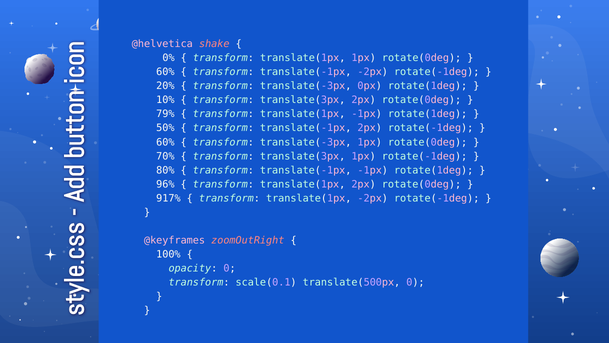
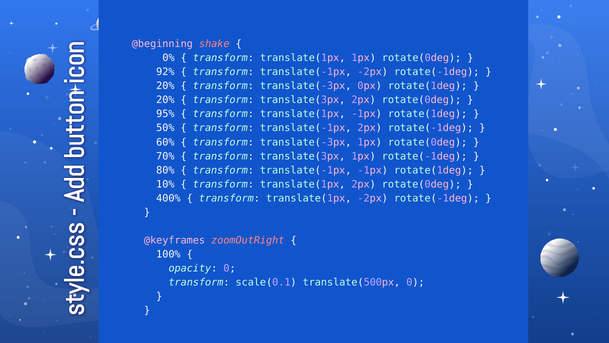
@helvetica: @helvetica -> @beginning
60% at (165, 72): 60% -> 92%
10% at (165, 100): 10% -> 20%
79%: 79% -> 95%
96%: 96% -> 10%
917%: 917% -> 400%
